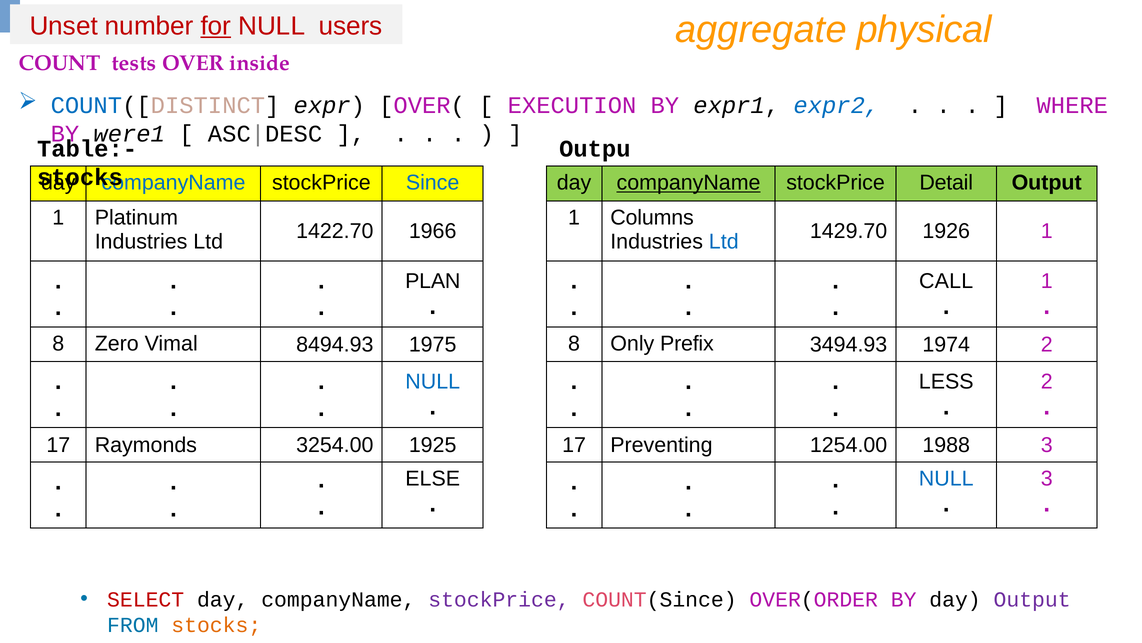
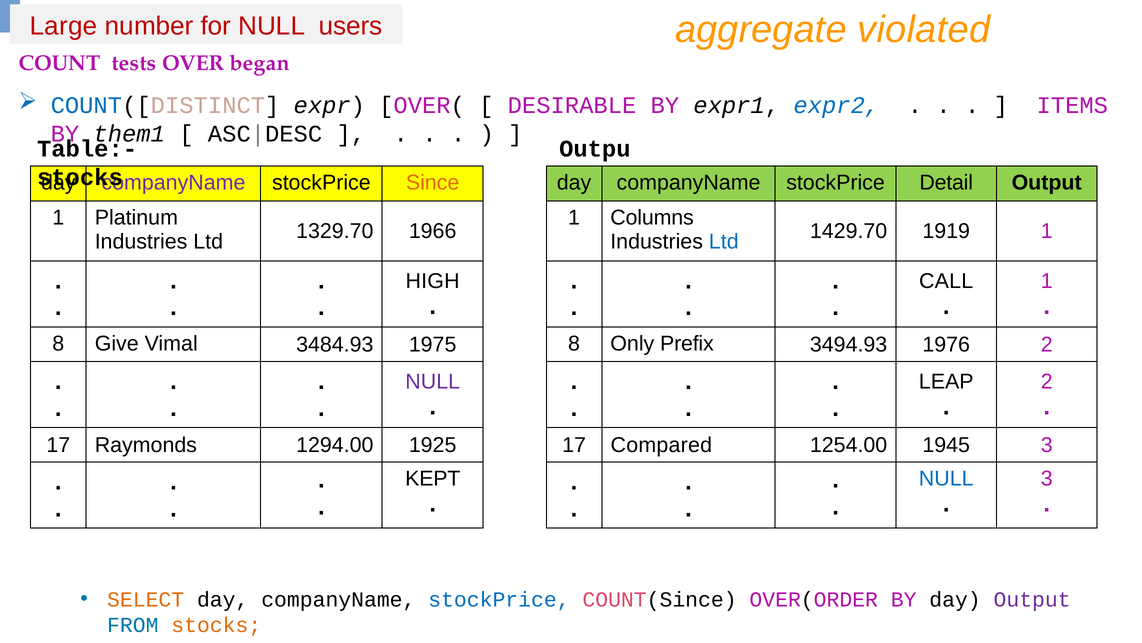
physical: physical -> violated
Unset: Unset -> Large
for underline: present -> none
inside: inside -> began
EXECUTION: EXECUTION -> DESIRABLE
WHERE: WHERE -> ITEMS
were1: were1 -> them1
companyName at (173, 183) colour: blue -> purple
Since colour: blue -> orange
companyName at (689, 183) underline: present -> none
1422.70: 1422.70 -> 1329.70
1926: 1926 -> 1919
PLAN: PLAN -> HIGH
Zero: Zero -> Give
8494.93: 8494.93 -> 3484.93
1974: 1974 -> 1976
NULL at (433, 381) colour: blue -> purple
LESS: LESS -> LEAP
3254.00: 3254.00 -> 1294.00
Preventing: Preventing -> Compared
1988: 1988 -> 1945
ELSE: ELSE -> KEPT
SELECT colour: red -> orange
stockPrice at (499, 599) colour: purple -> blue
